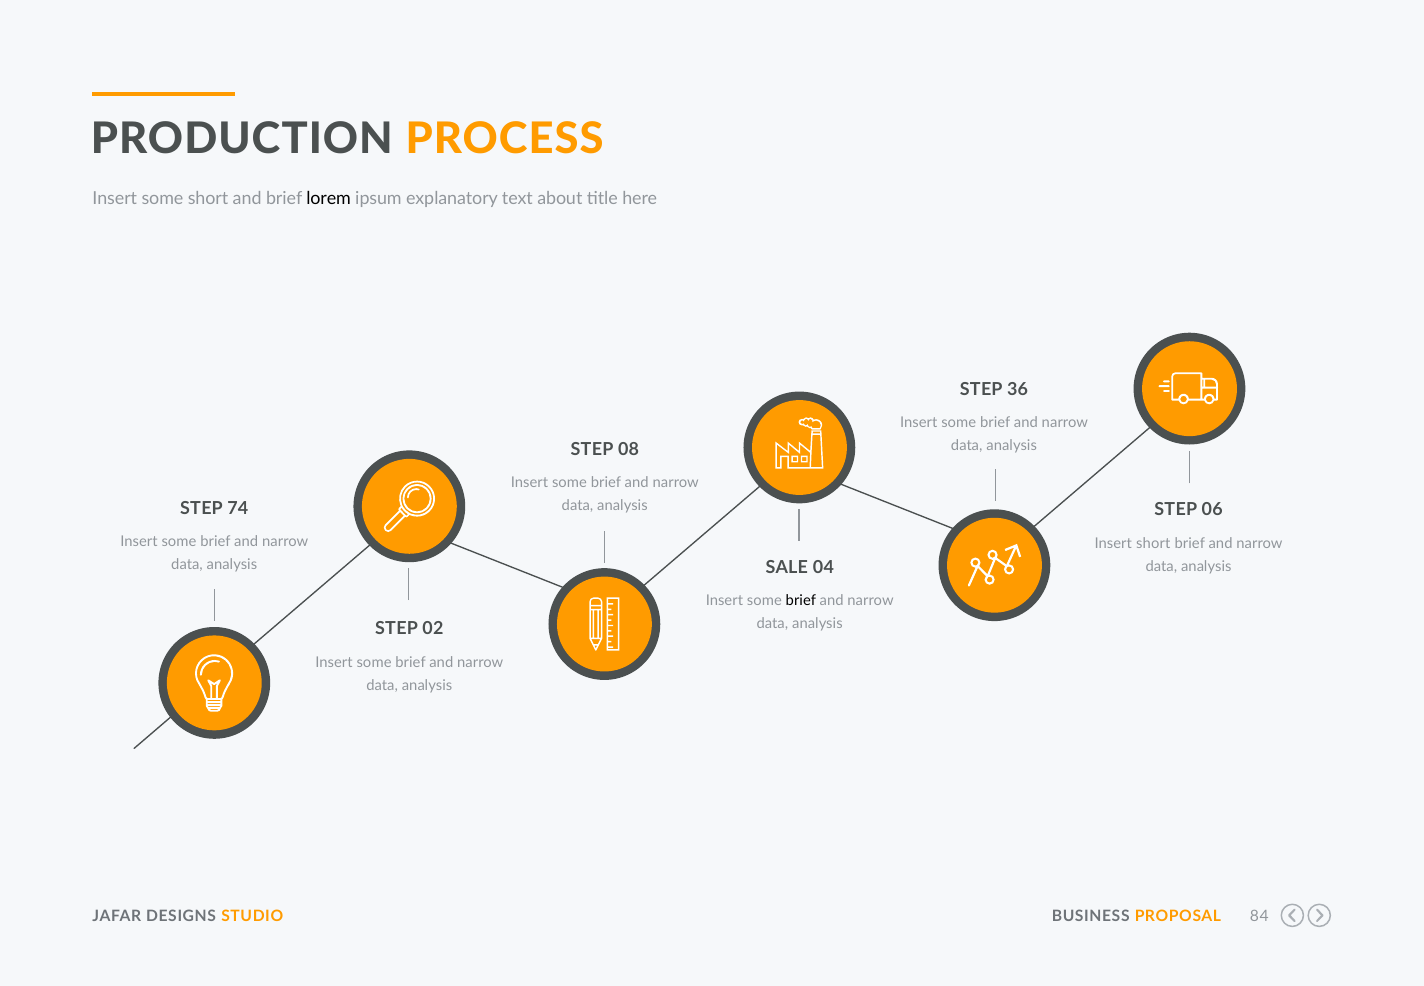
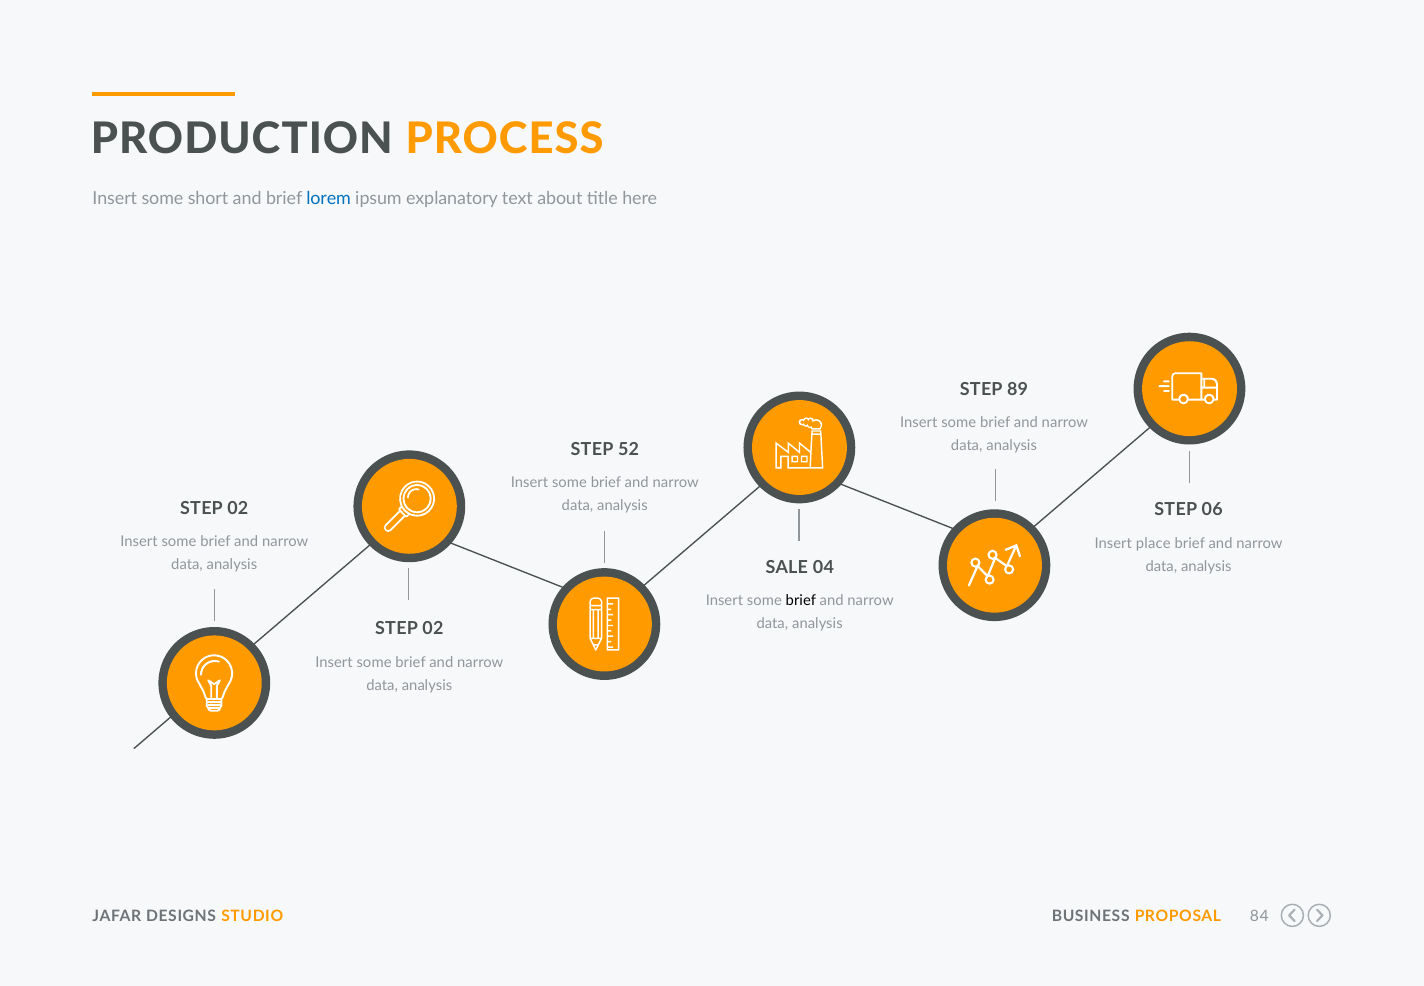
lorem colour: black -> blue
36: 36 -> 89
08: 08 -> 52
74 at (238, 508): 74 -> 02
Insert short: short -> place
